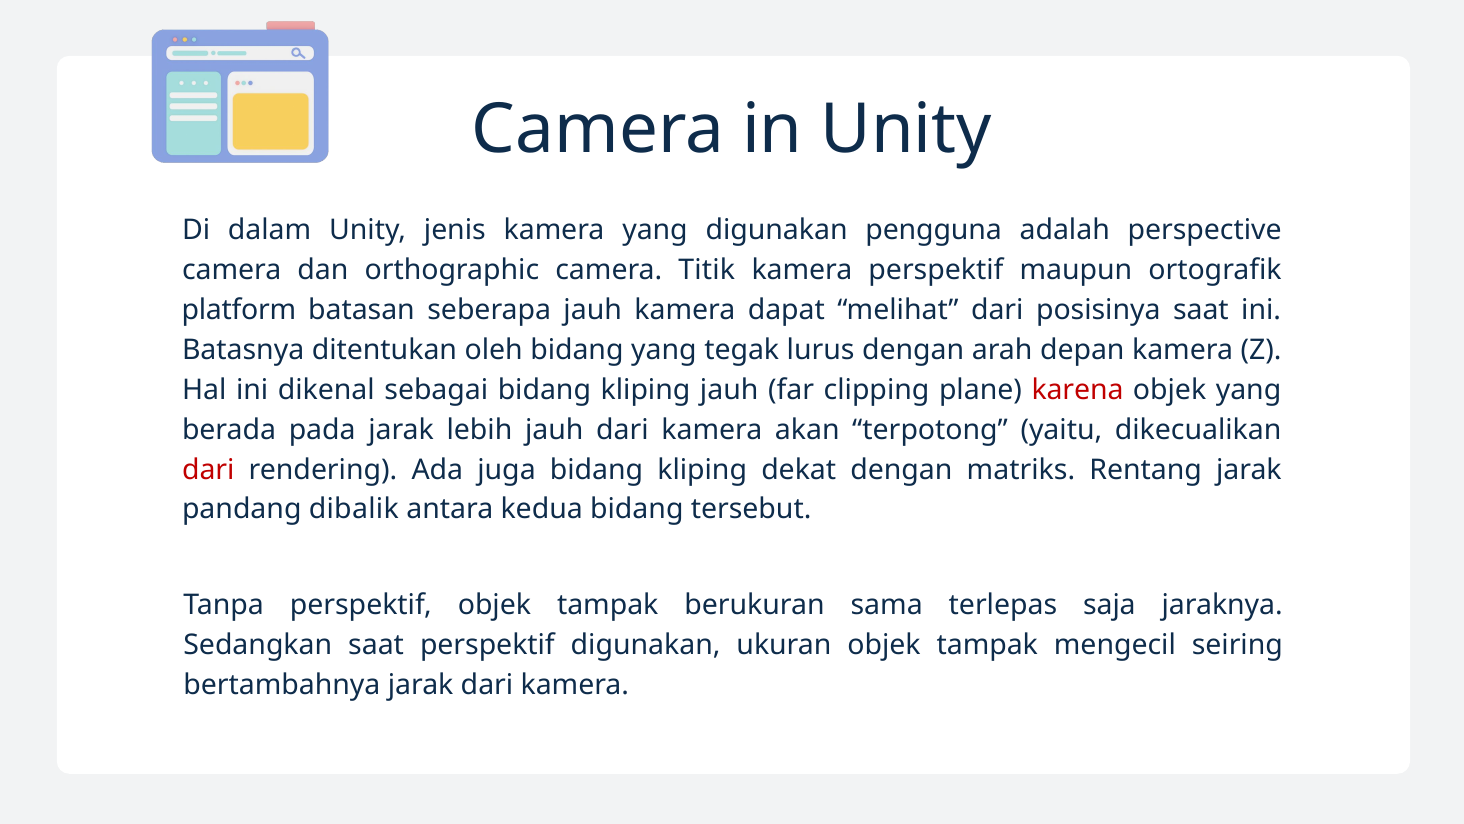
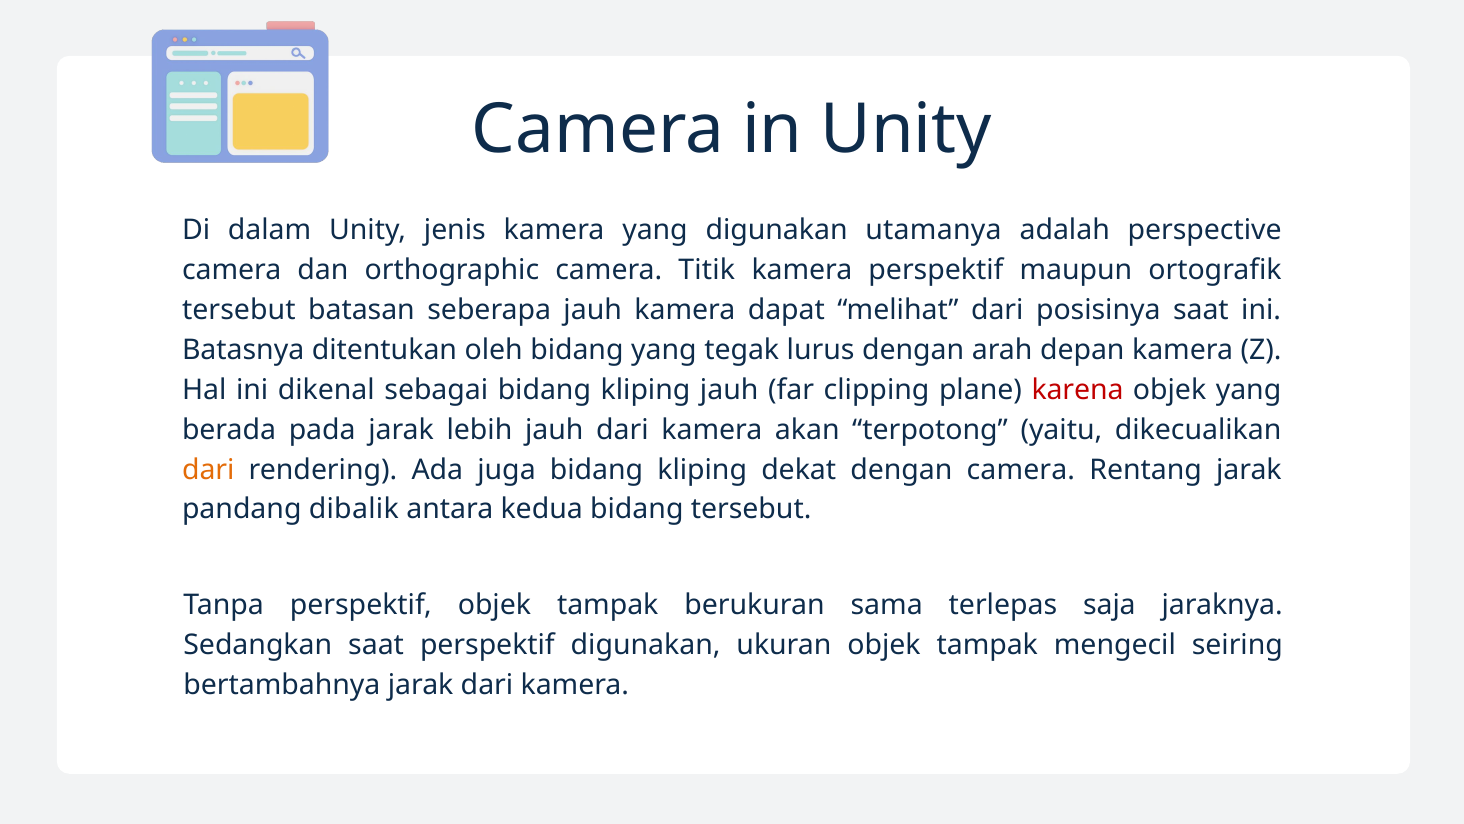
pengguna: pengguna -> utamanya
platform at (239, 310): platform -> tersebut
dari at (208, 469) colour: red -> orange
dengan matriks: matriks -> camera
